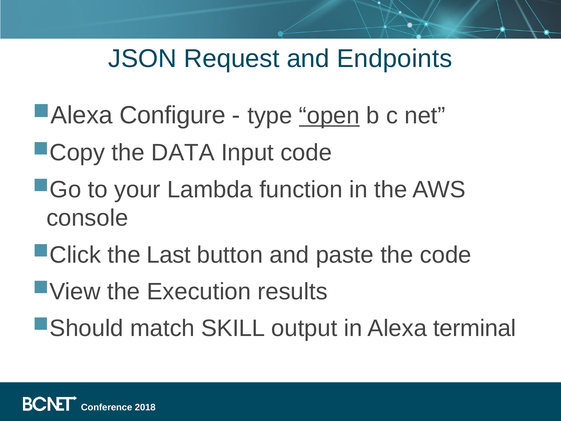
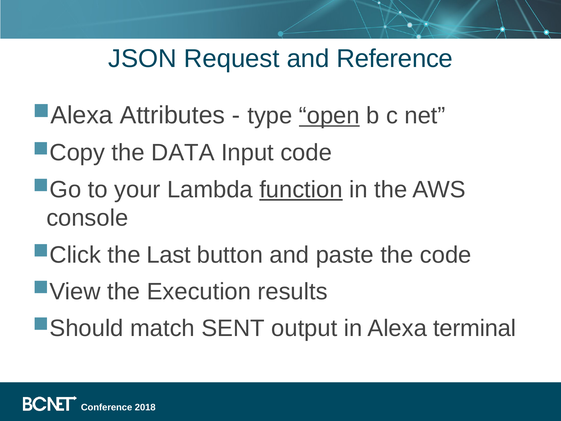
Endpoints: Endpoints -> Reference
Configure: Configure -> Attributes
function underline: none -> present
SKILL: SKILL -> SENT
